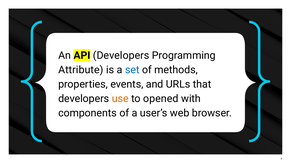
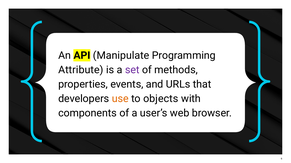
API Developers: Developers -> Manipulate
set colour: blue -> purple
opened: opened -> objects
